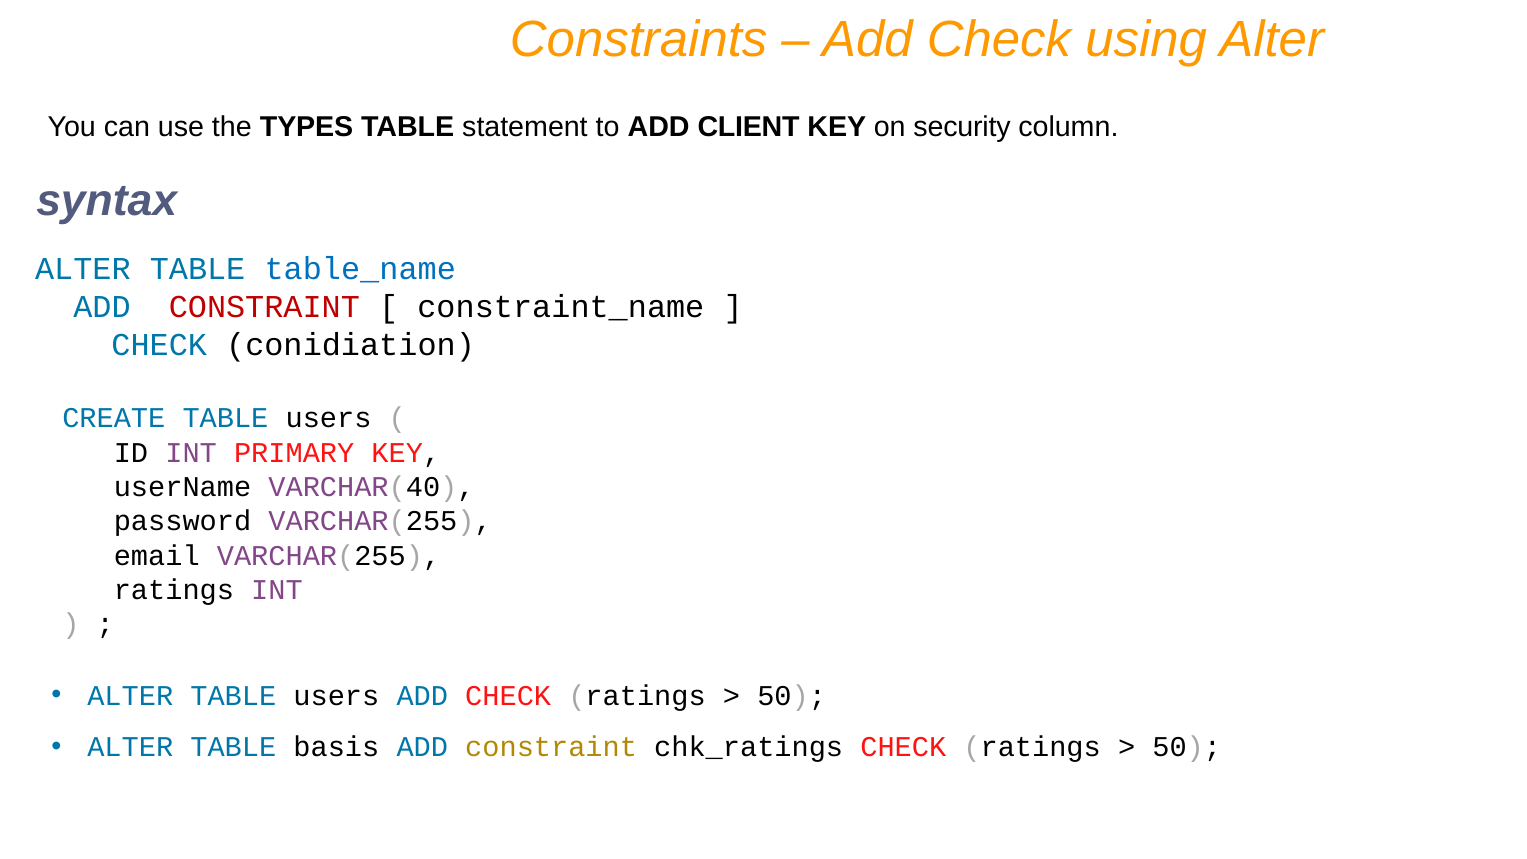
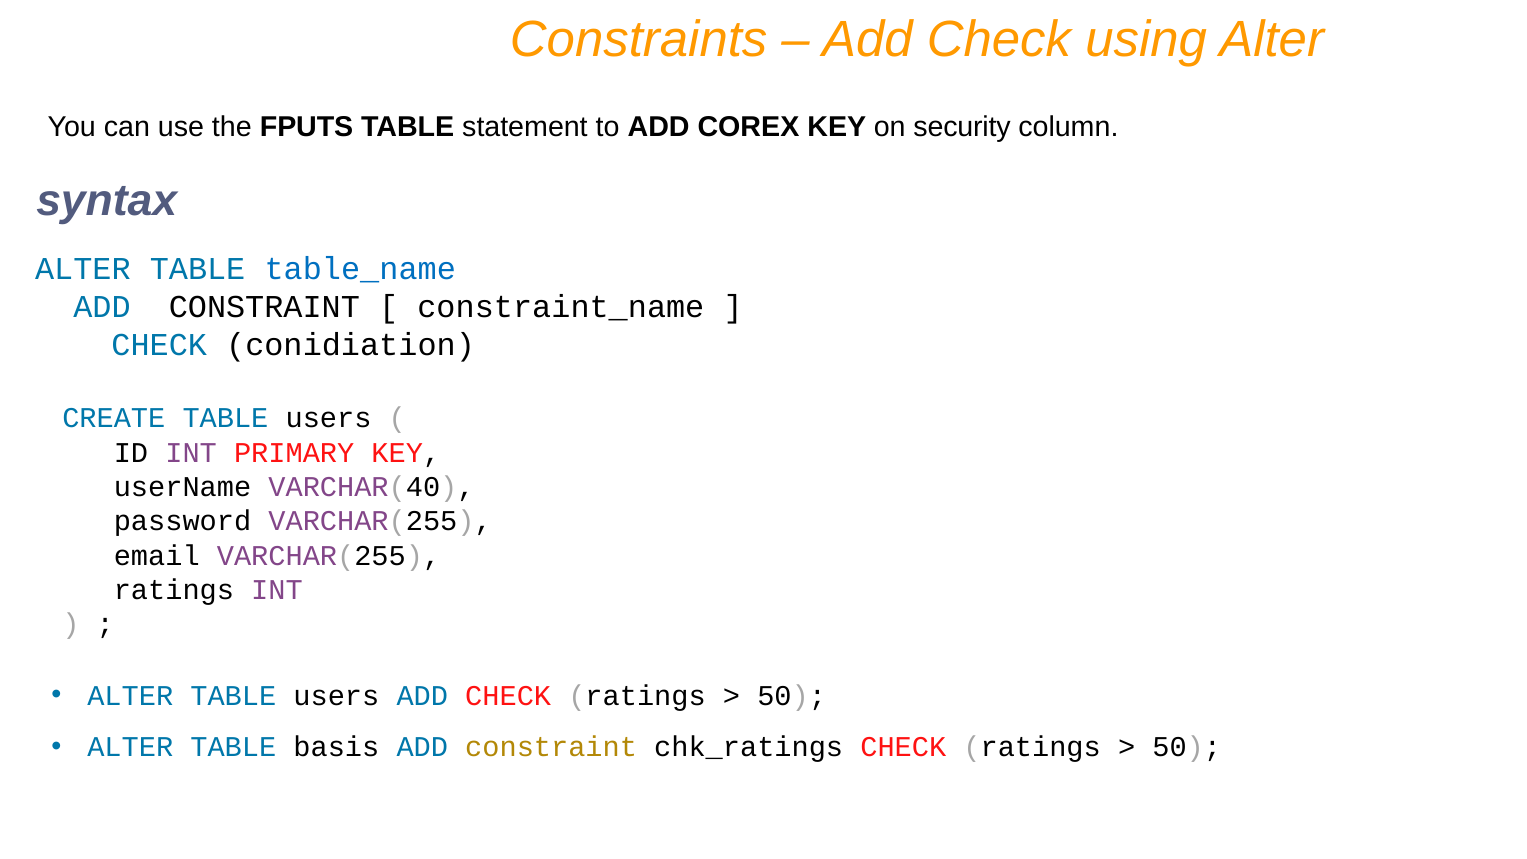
TYPES: TYPES -> FPUTS
CLIENT: CLIENT -> COREX
CONSTRAINT at (264, 307) colour: red -> black
